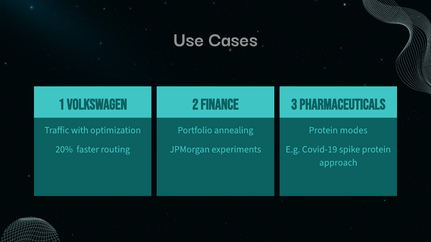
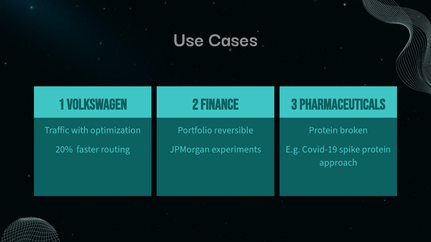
annealing: annealing -> reversible
modes: modes -> broken
